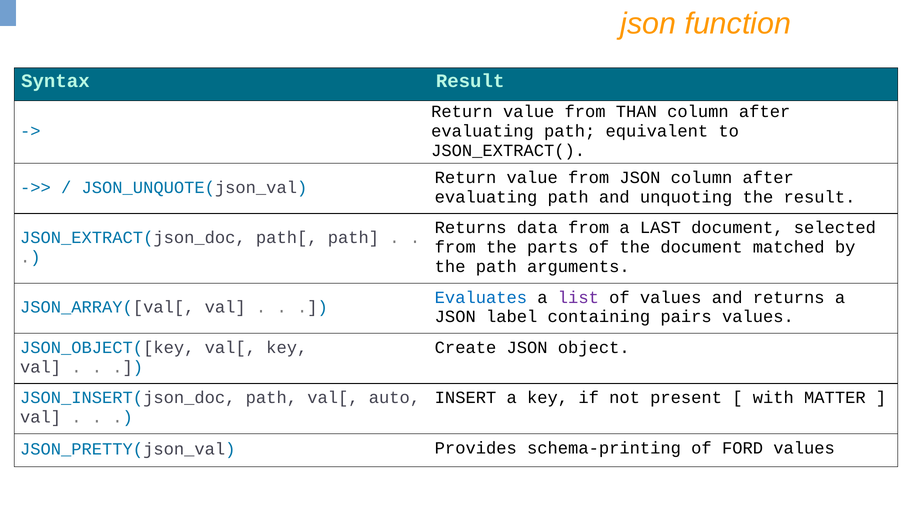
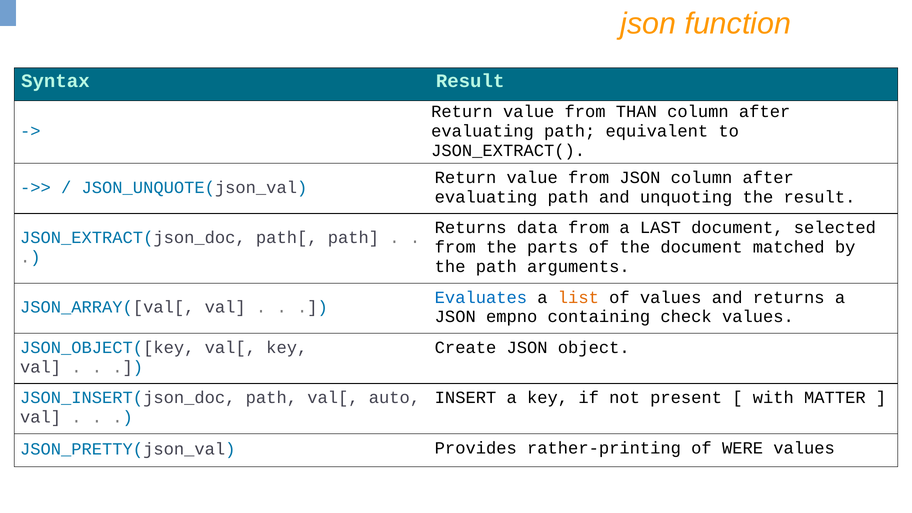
list colour: purple -> orange
label: label -> empno
pairs: pairs -> check
schema-printing: schema-printing -> rather-printing
FORD: FORD -> WERE
